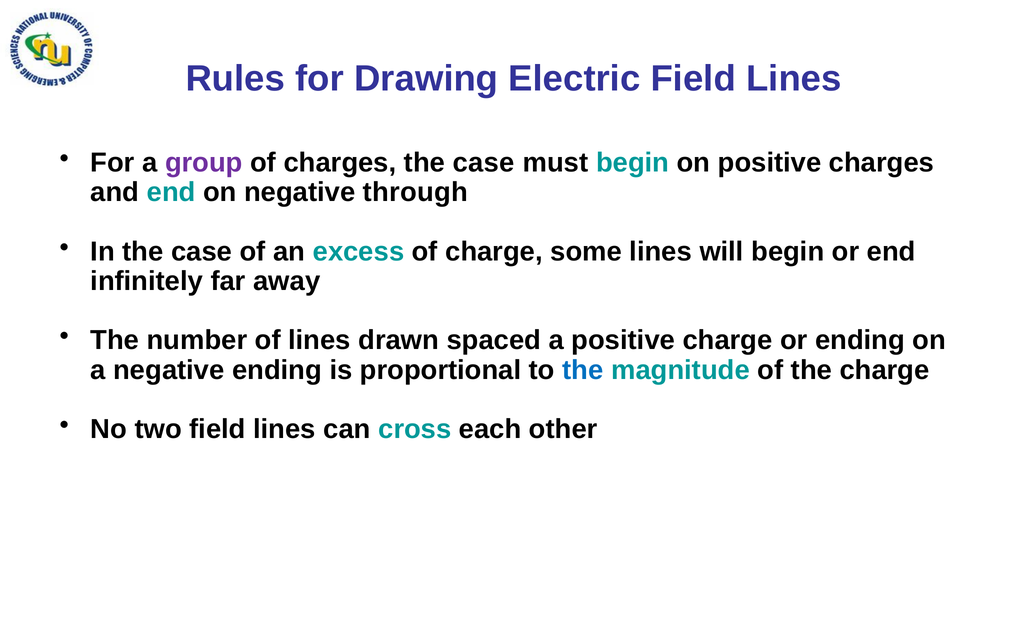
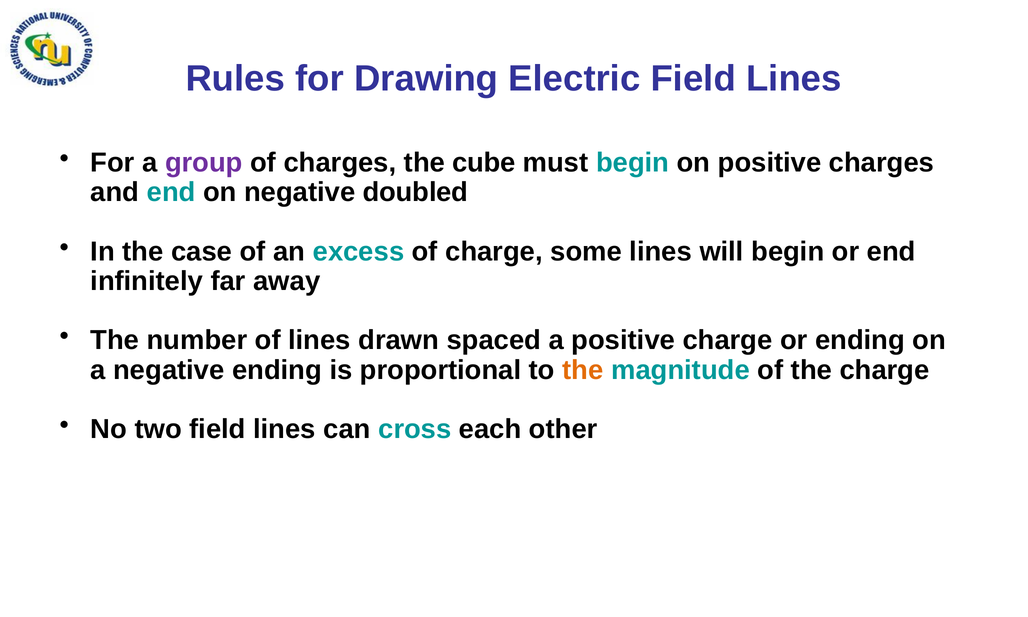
charges the case: case -> cube
through: through -> doubled
the at (583, 370) colour: blue -> orange
